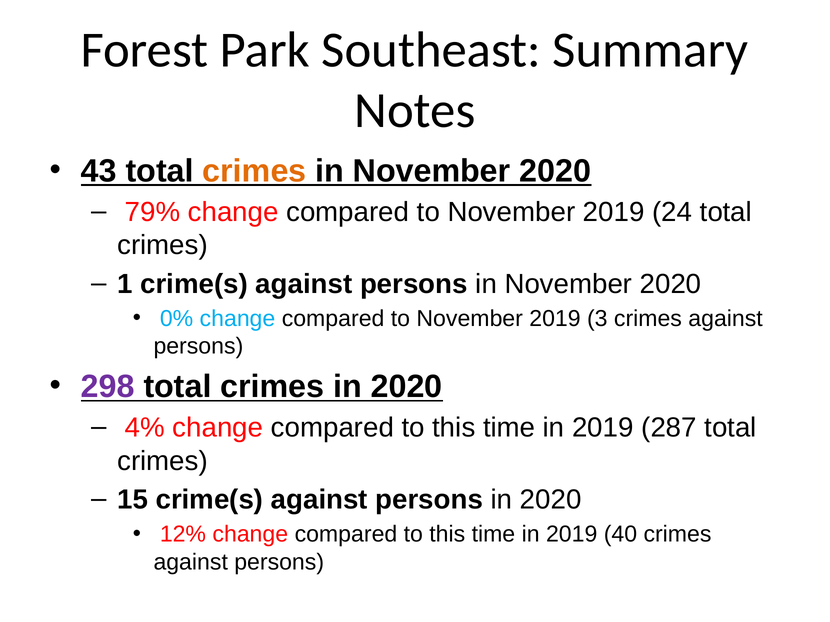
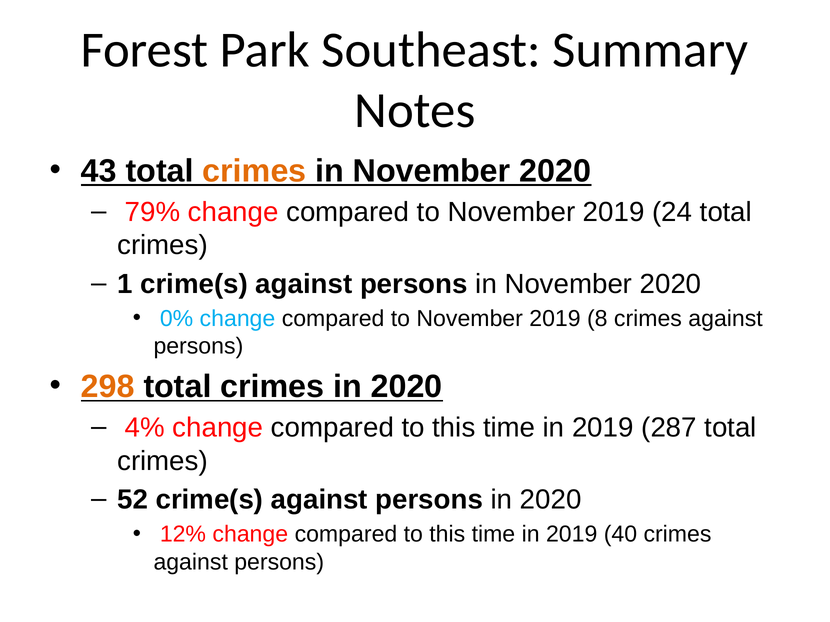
3: 3 -> 8
298 colour: purple -> orange
15: 15 -> 52
